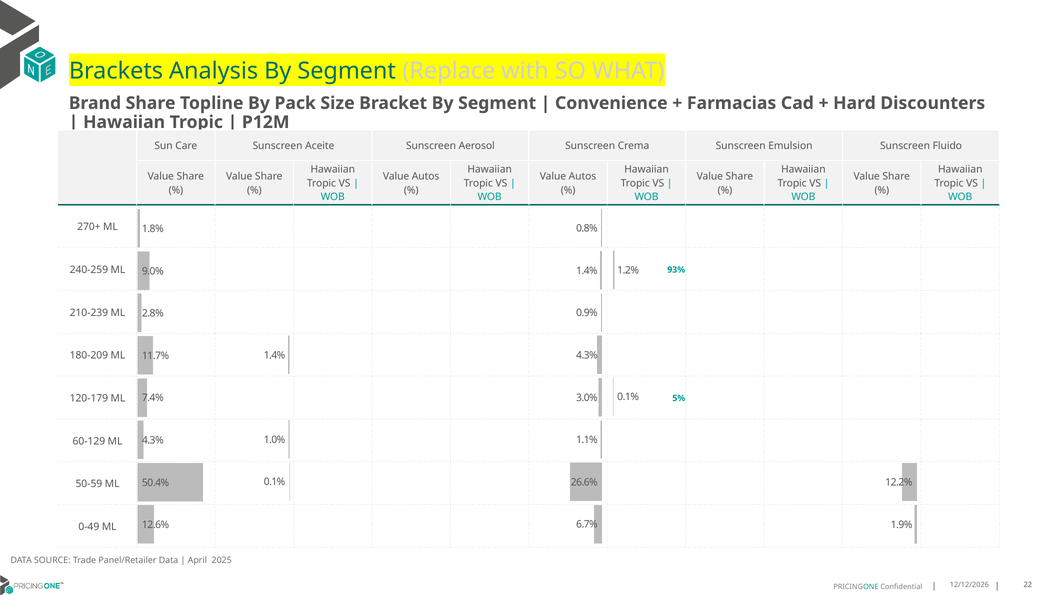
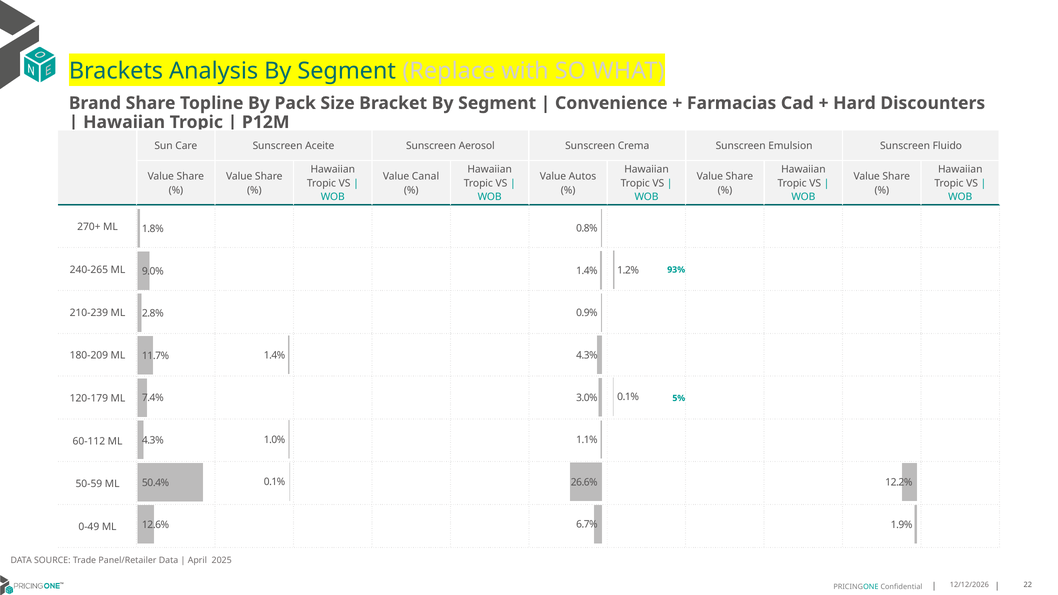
Autos at (426, 176): Autos -> Canal
240-259: 240-259 -> 240-265
60-129: 60-129 -> 60-112
